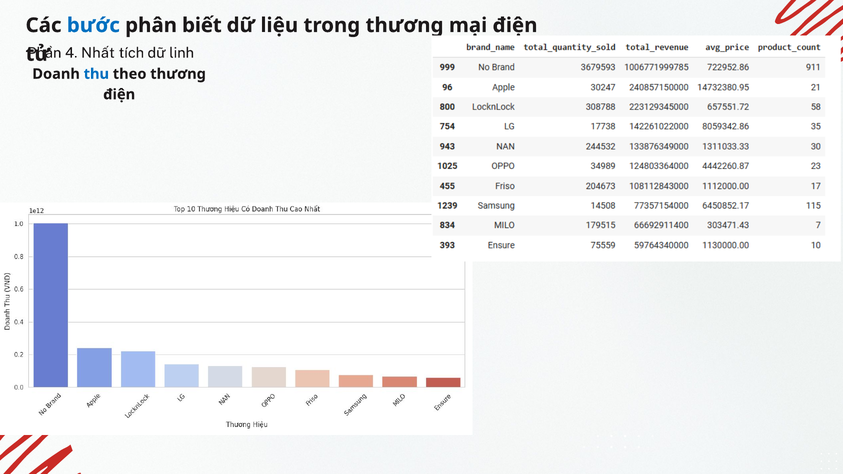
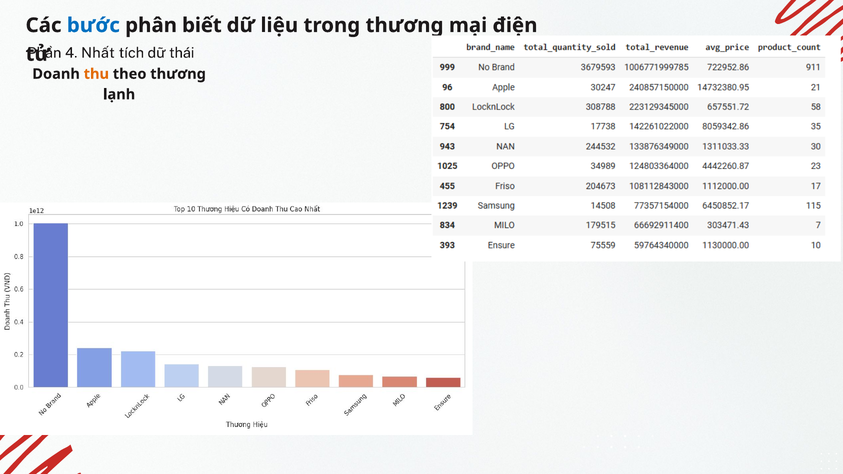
linh: linh -> thái
thu colour: blue -> orange
điện at (119, 94): điện -> lạnh
